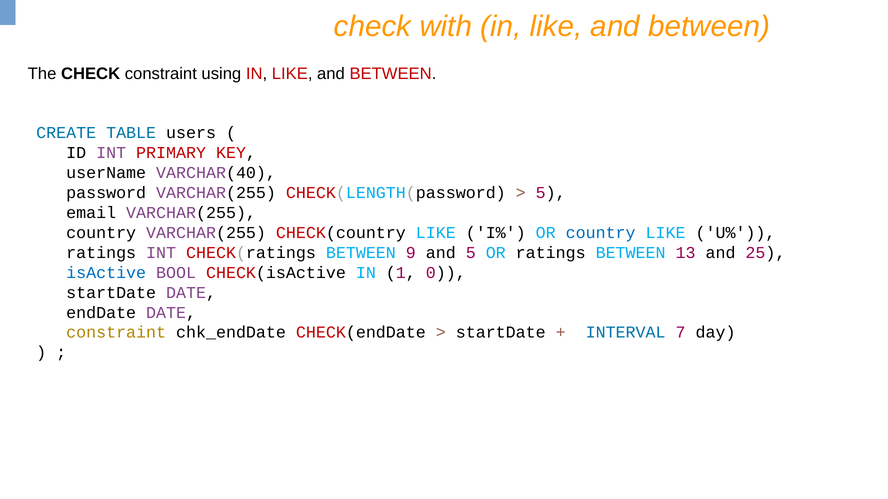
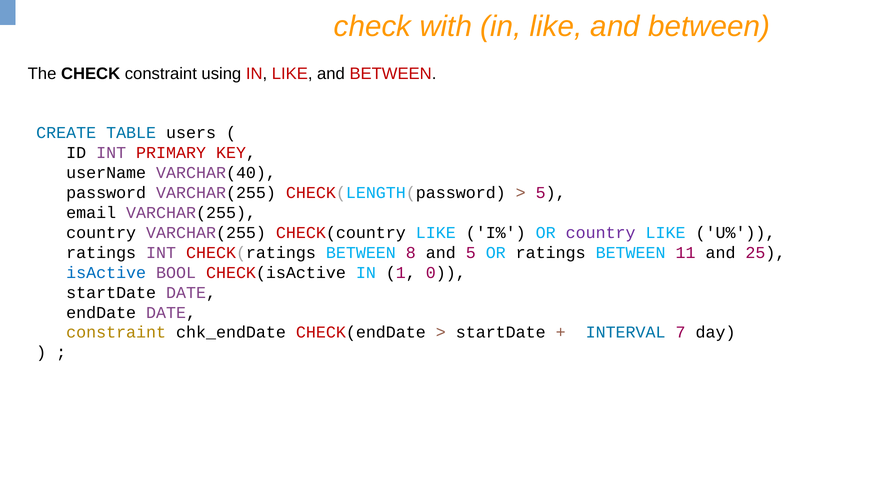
country at (601, 233) colour: blue -> purple
9: 9 -> 8
13: 13 -> 11
